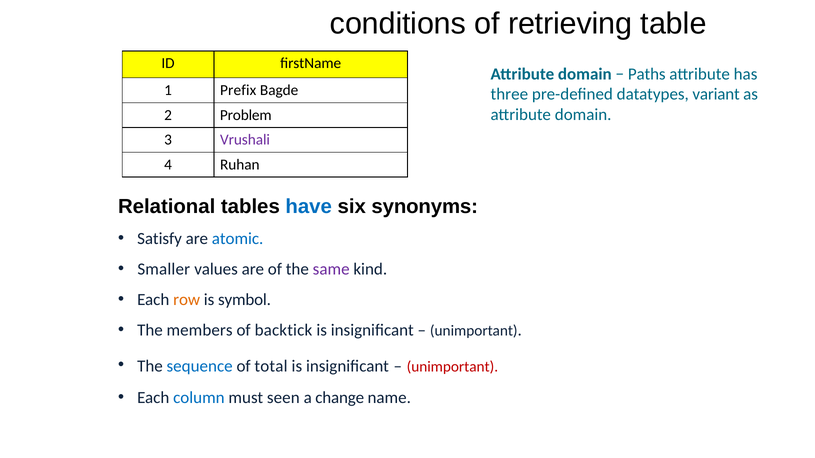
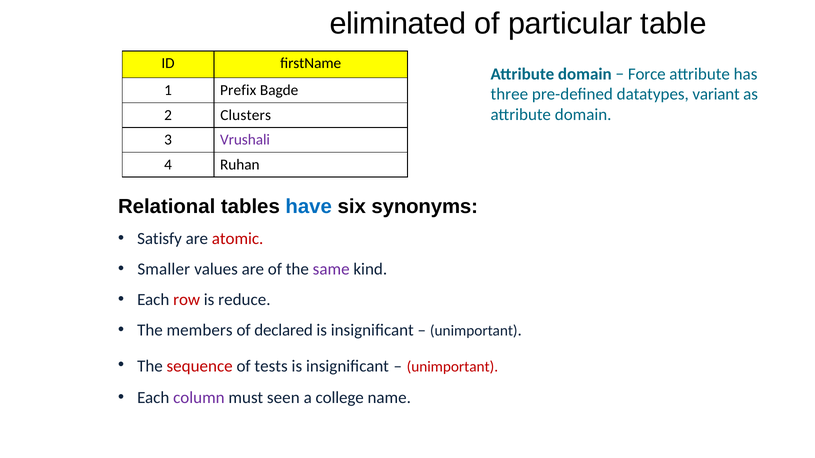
conditions: conditions -> eliminated
retrieving: retrieving -> particular
Paths: Paths -> Force
Problem: Problem -> Clusters
atomic colour: blue -> red
row colour: orange -> red
symbol: symbol -> reduce
backtick: backtick -> declared
sequence colour: blue -> red
total: total -> tests
column colour: blue -> purple
change: change -> college
